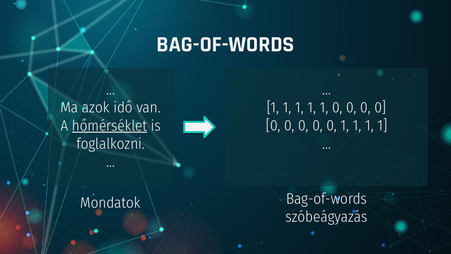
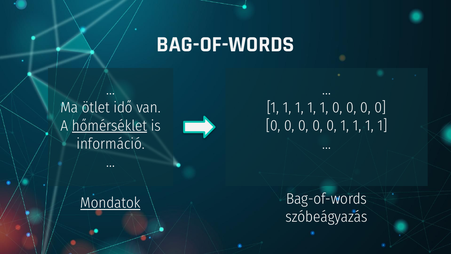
azok: azok -> ötlet
foglalkozni: foglalkozni -> információ
Mondatok underline: none -> present
